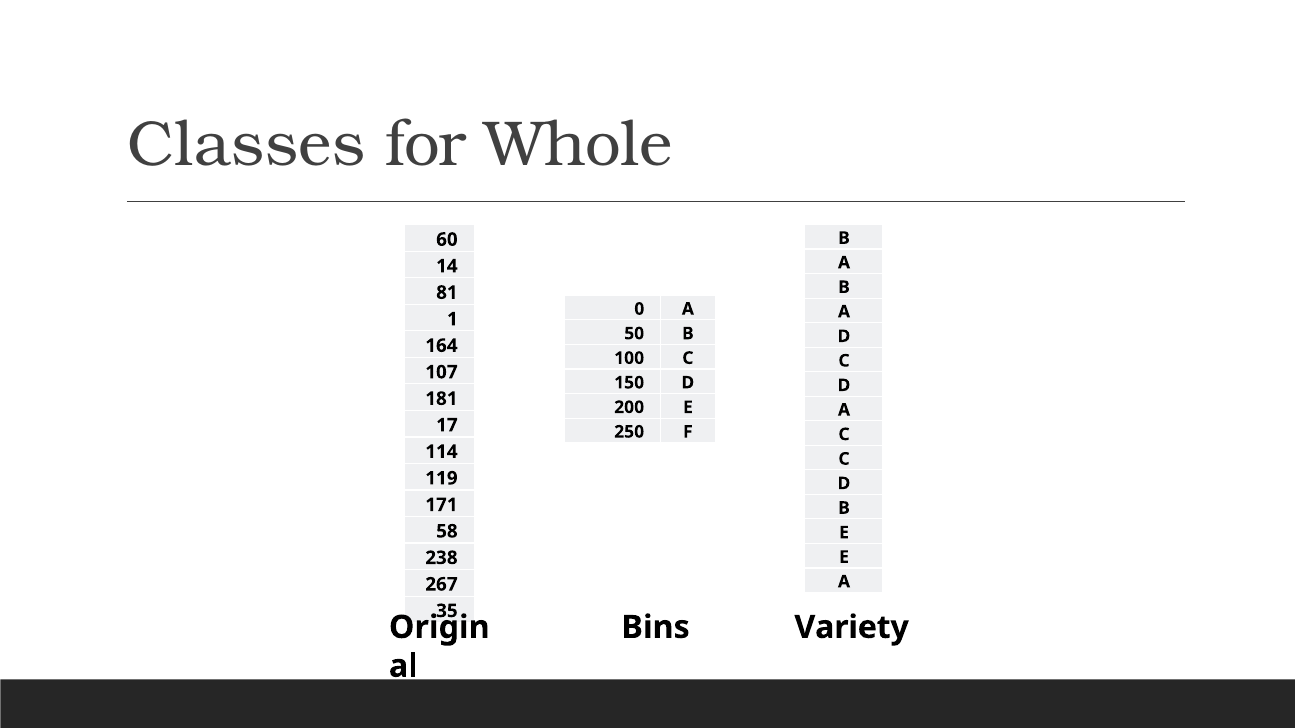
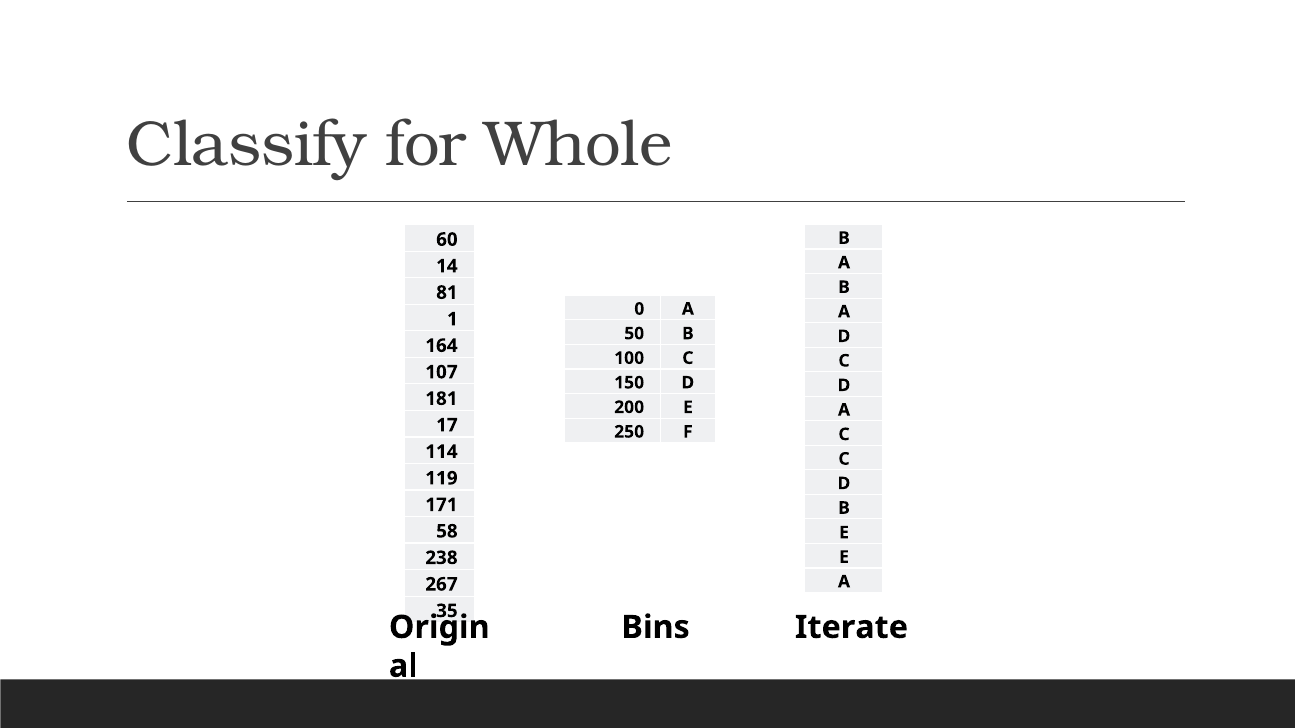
Classes: Classes -> Classify
Variety: Variety -> Iterate
